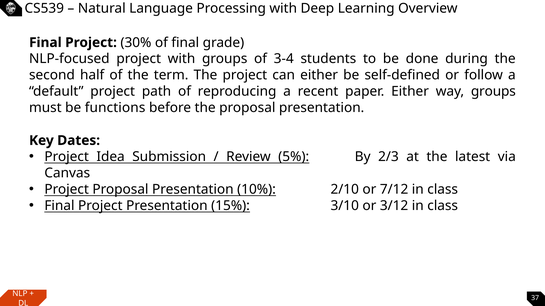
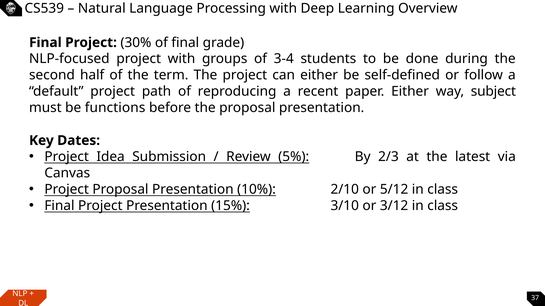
way groups: groups -> subject
7/12: 7/12 -> 5/12
